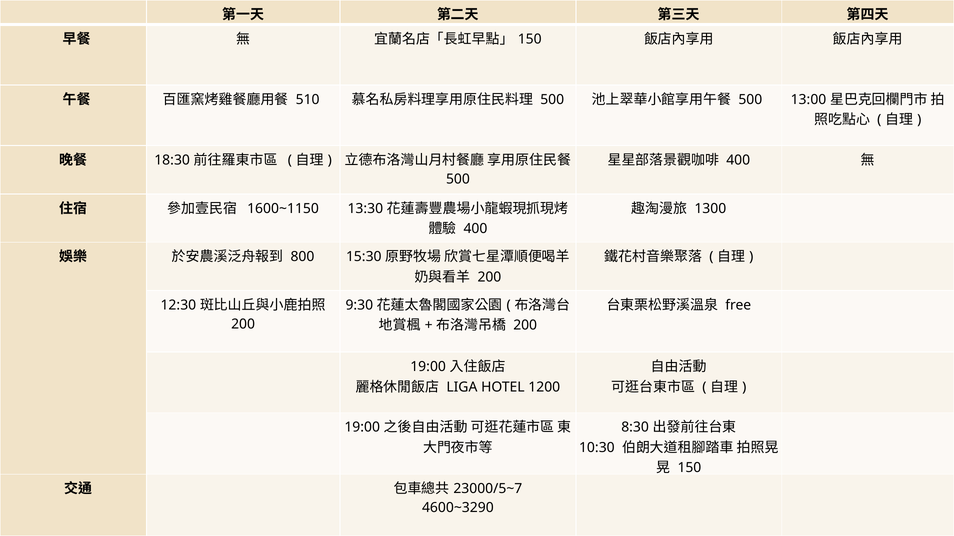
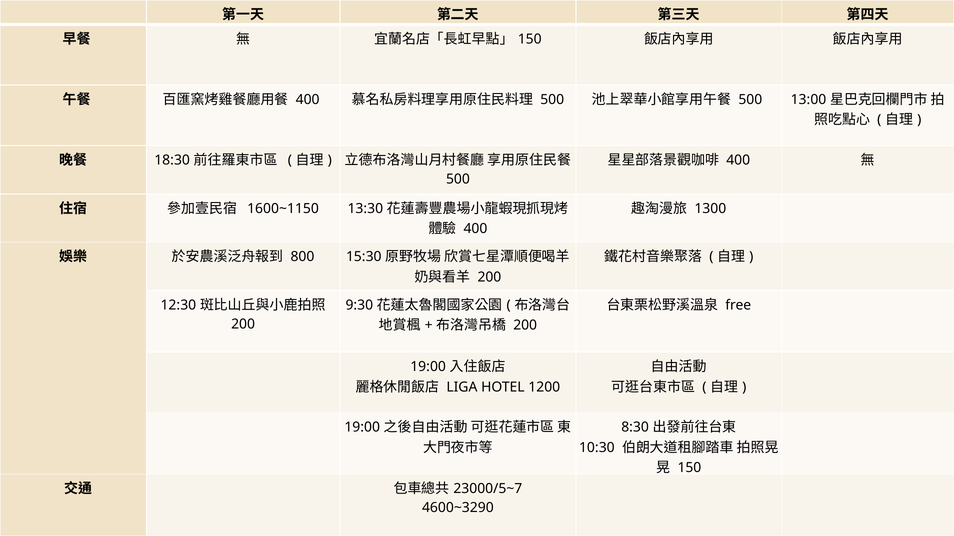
510 at (308, 100): 510 -> 400
